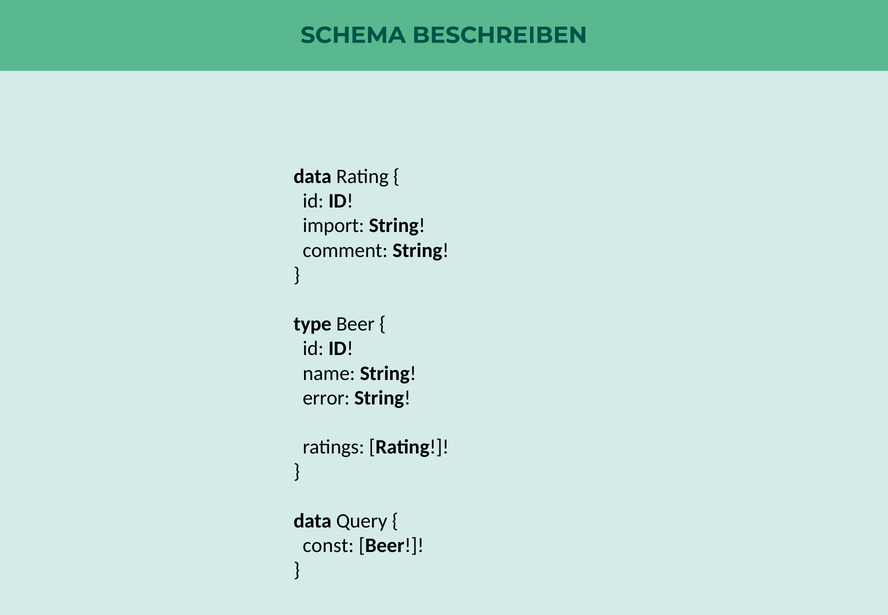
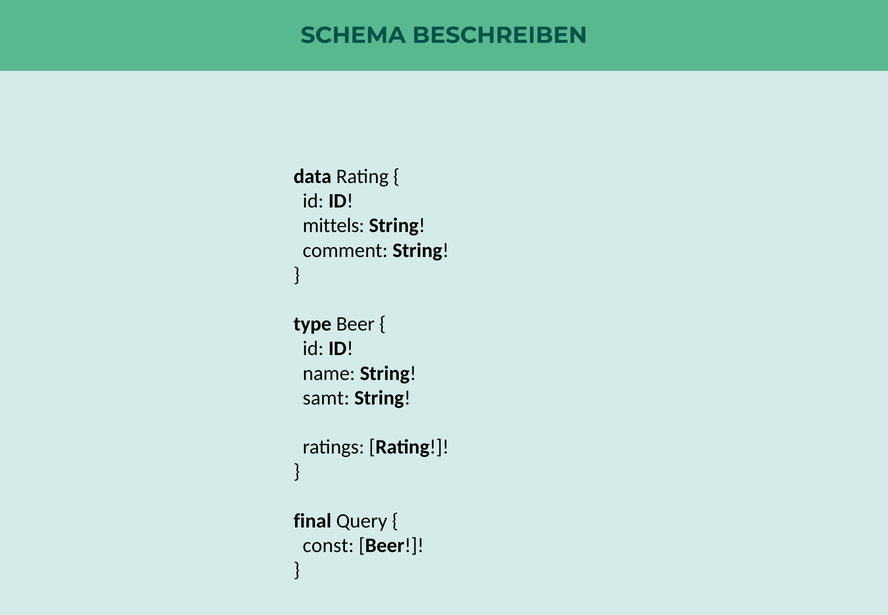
import: import -> mittels
error: error -> samt
data at (313, 521): data -> final
